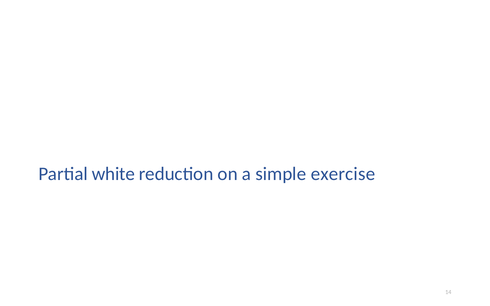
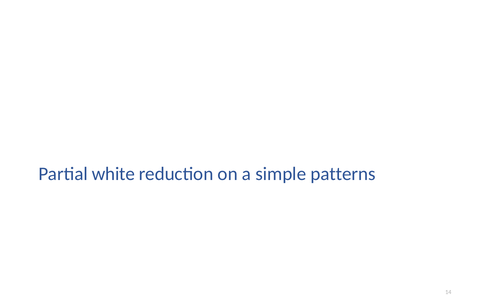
exercise: exercise -> patterns
